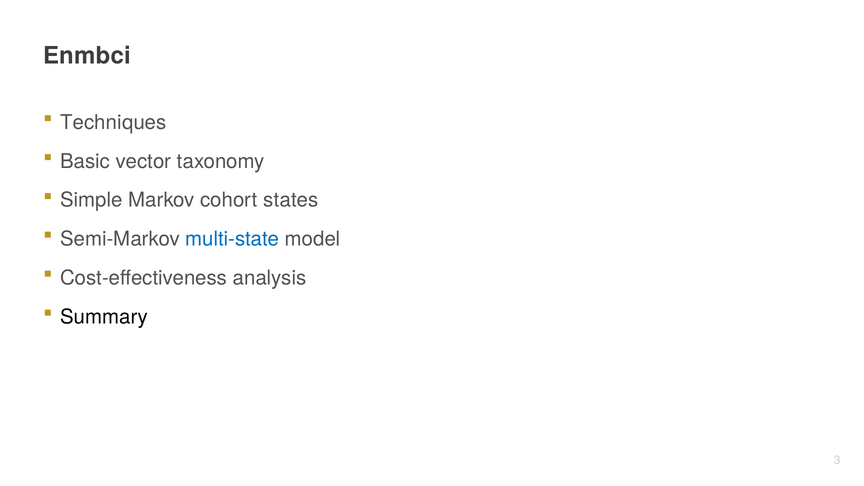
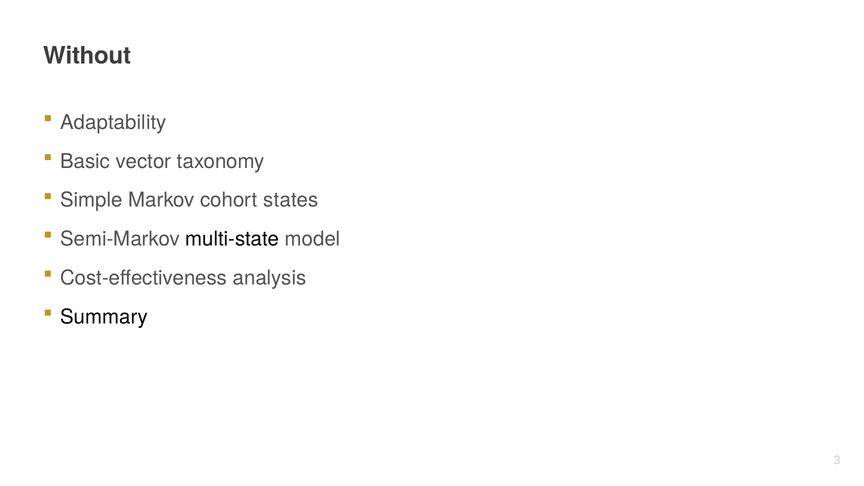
Enmbci: Enmbci -> Without
Techniques: Techniques -> Adaptability
multi-state colour: blue -> black
